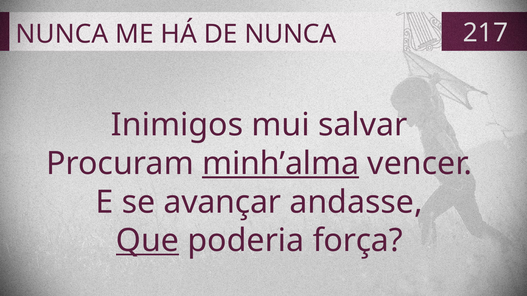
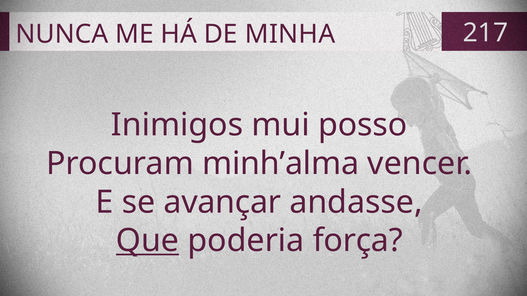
DE NUNCA: NUNCA -> MINHA
salvar: salvar -> posso
minh’alma underline: present -> none
